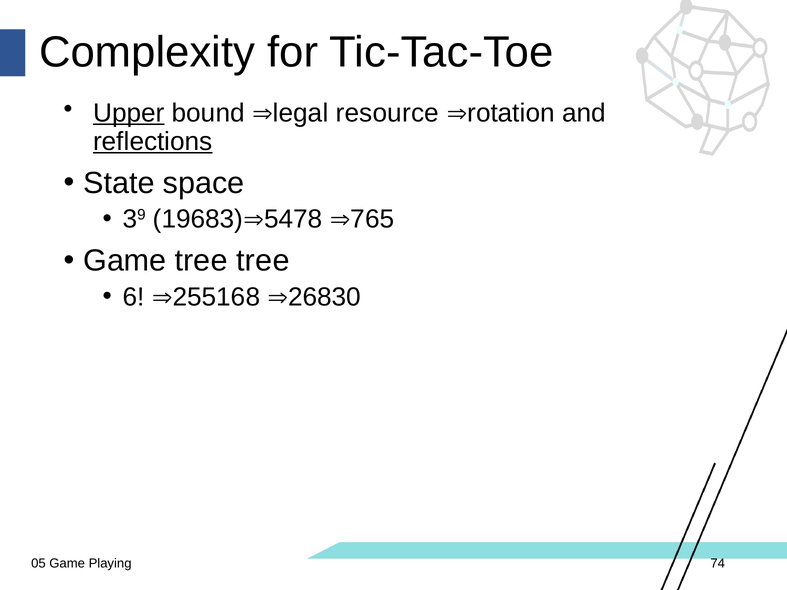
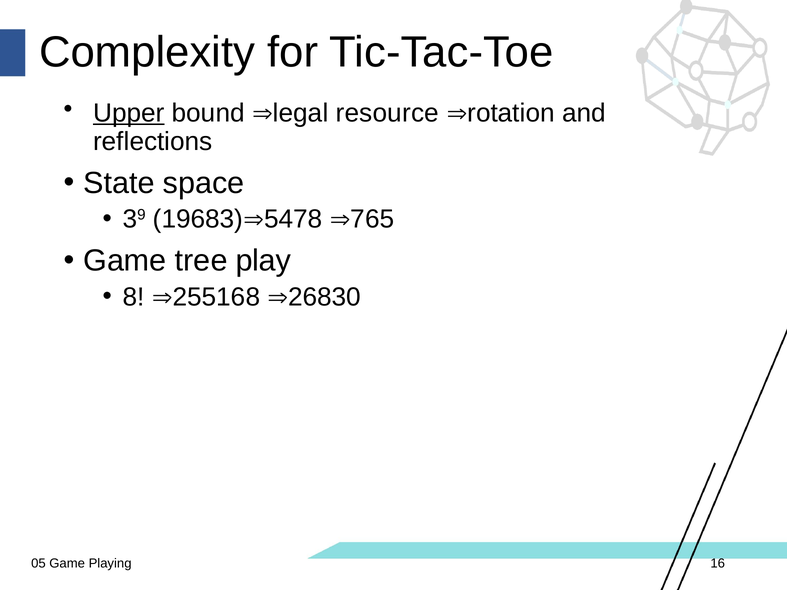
reflections underline: present -> none
tree tree: tree -> play
6: 6 -> 8
74: 74 -> 16
